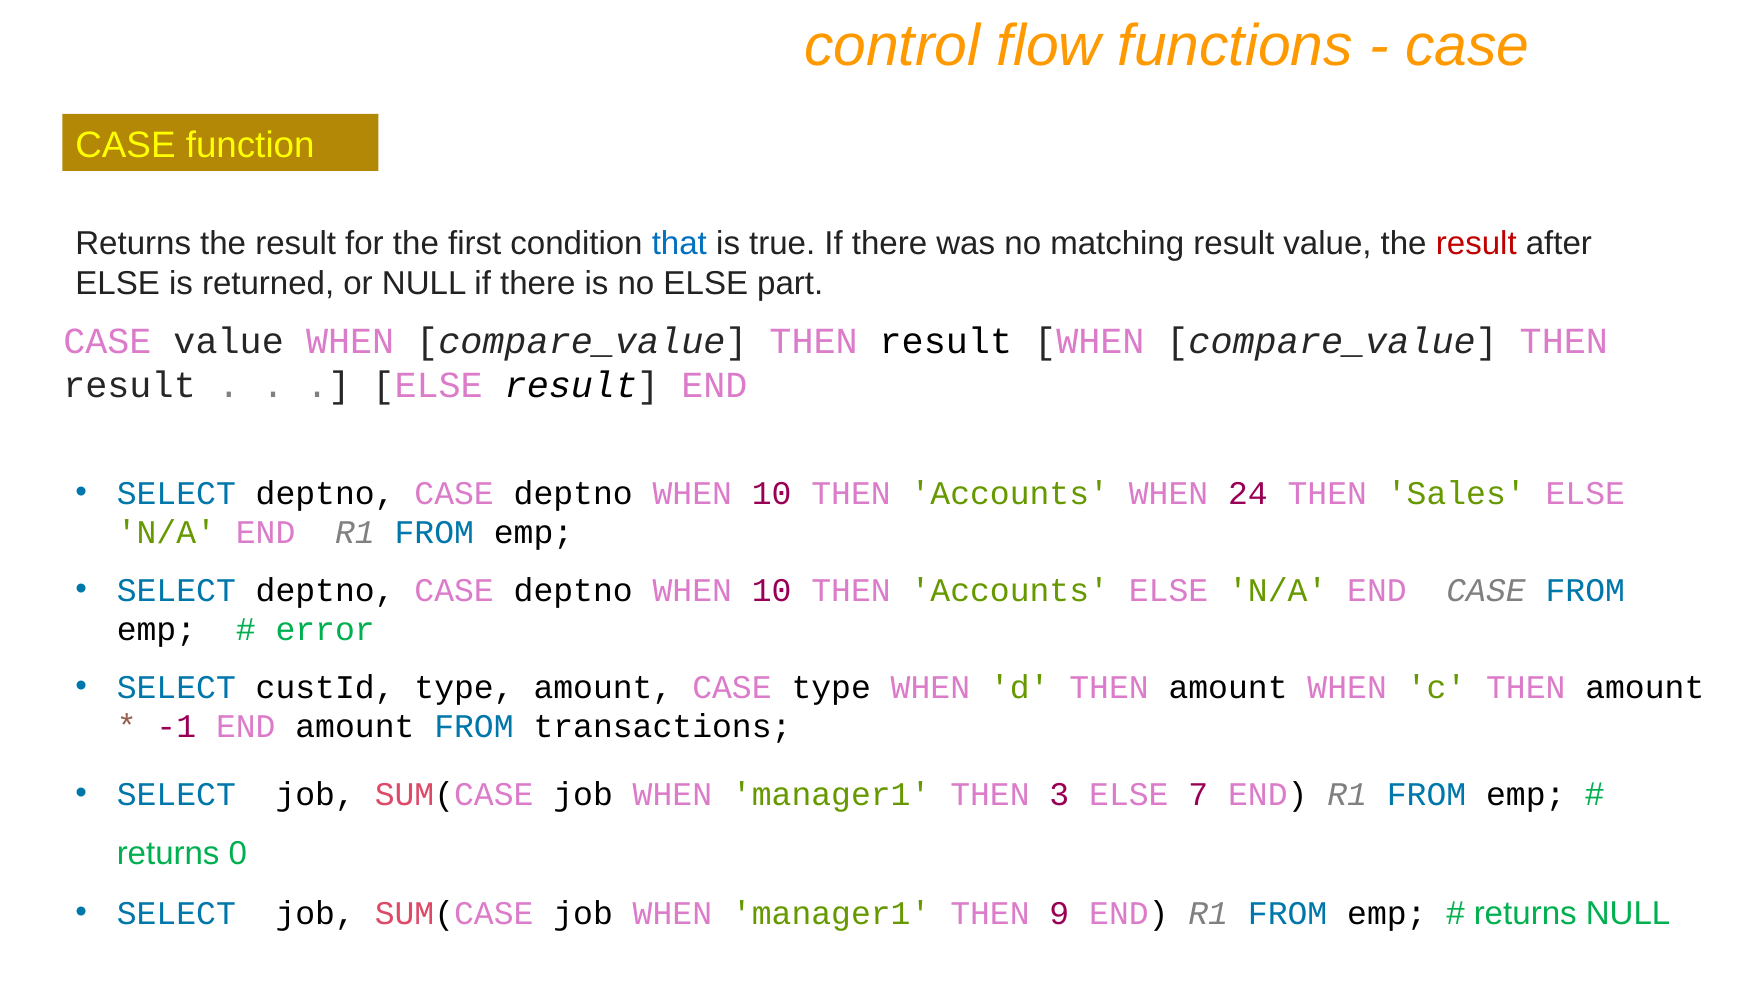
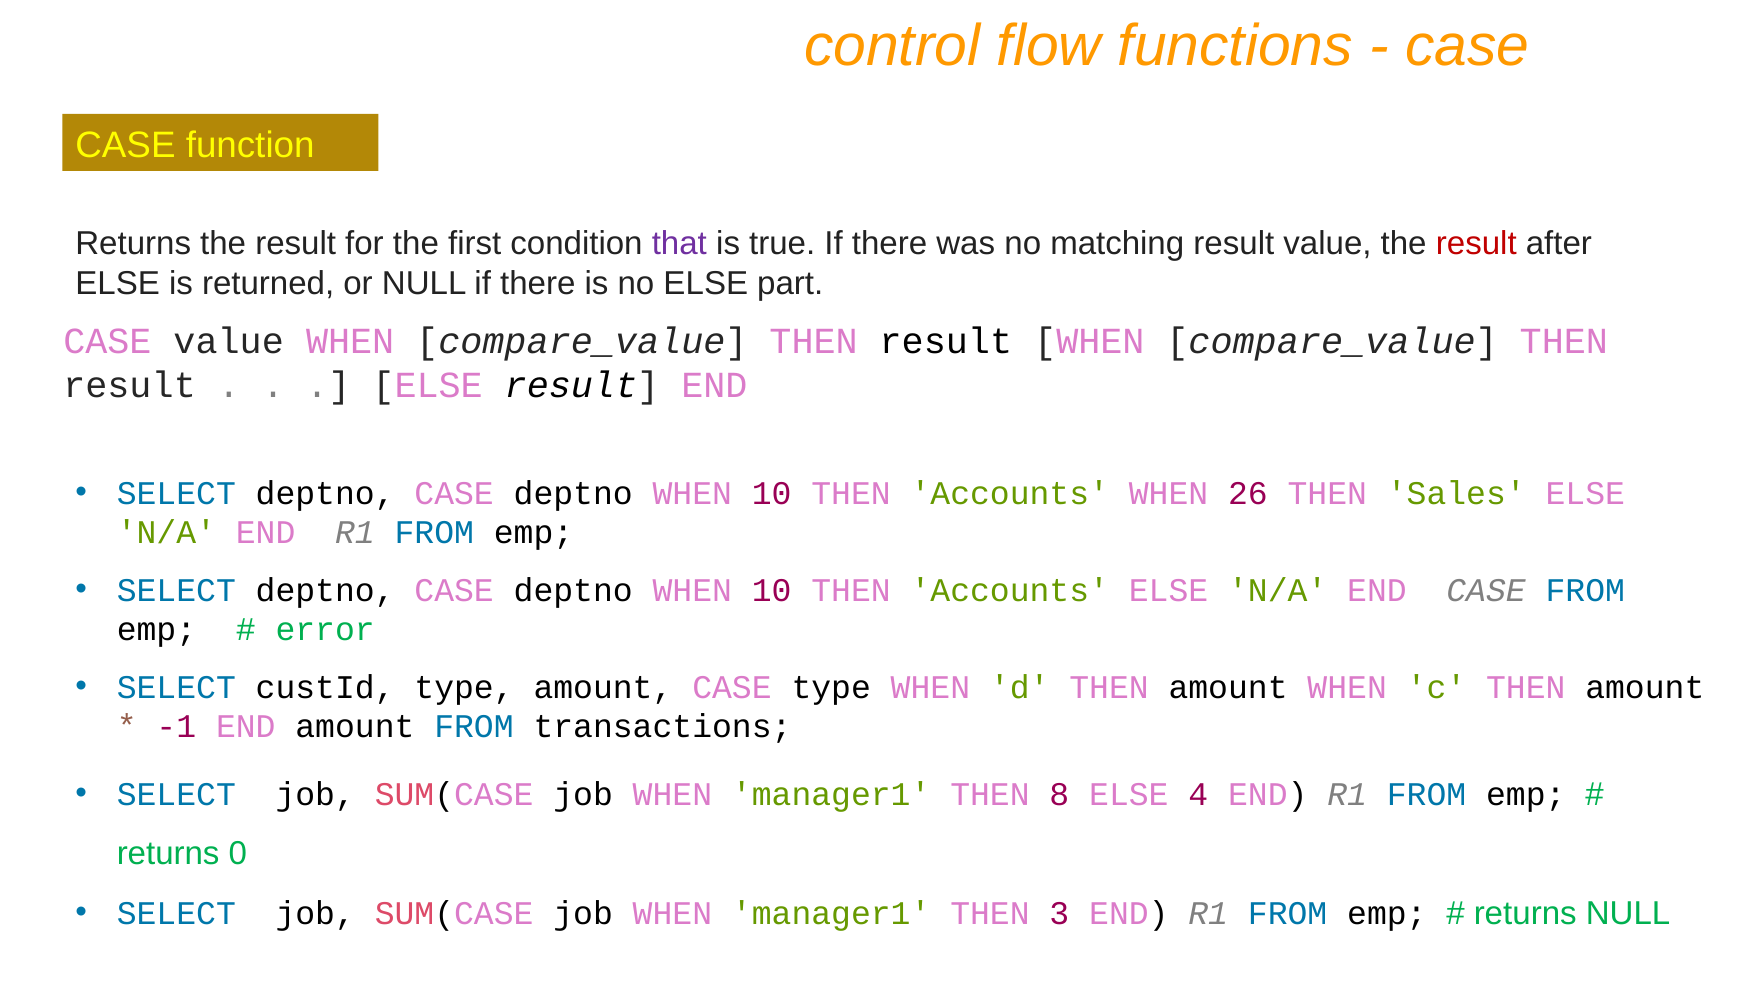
that colour: blue -> purple
24: 24 -> 26
3: 3 -> 8
7: 7 -> 4
9: 9 -> 3
